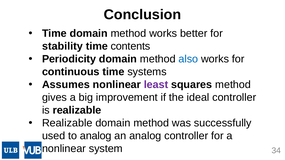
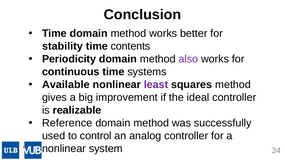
also colour: blue -> purple
Assumes: Assumes -> Available
Realizable at (67, 123): Realizable -> Reference
to analog: analog -> control
